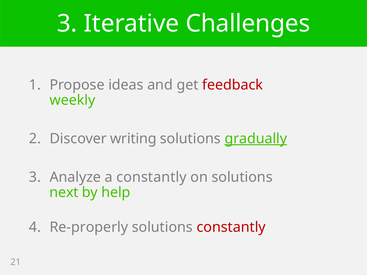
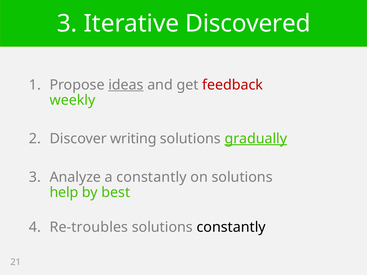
Challenges: Challenges -> Discovered
ideas underline: none -> present
next: next -> help
help: help -> best
Re-properly: Re-properly -> Re-troubles
constantly at (231, 227) colour: red -> black
